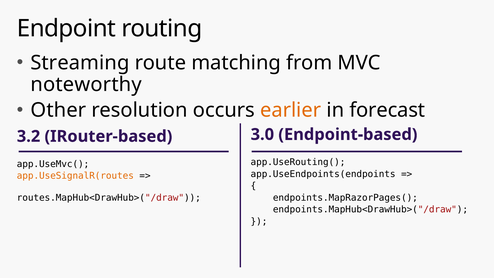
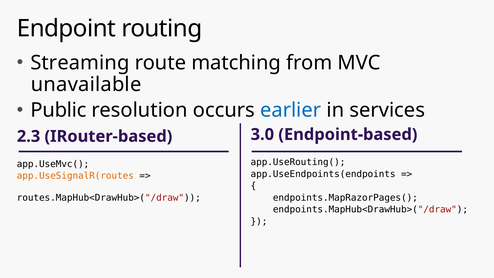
noteworthy: noteworthy -> unavailable
Other: Other -> Public
earlier colour: orange -> blue
forecast: forecast -> services
3.2: 3.2 -> 2.3
